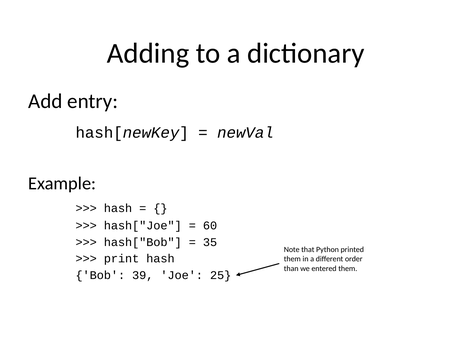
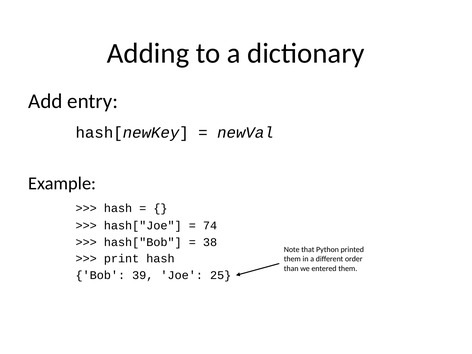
60: 60 -> 74
35: 35 -> 38
